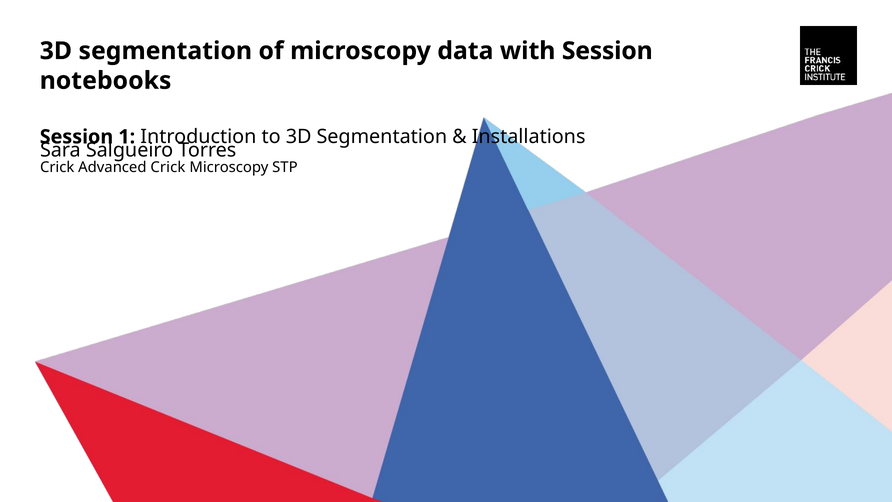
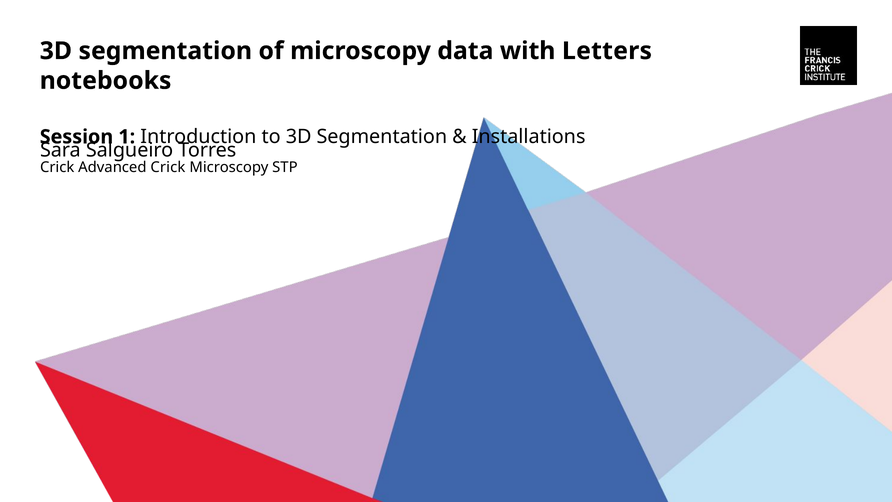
with Session: Session -> Letters
